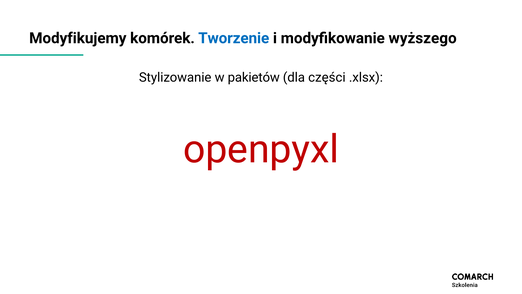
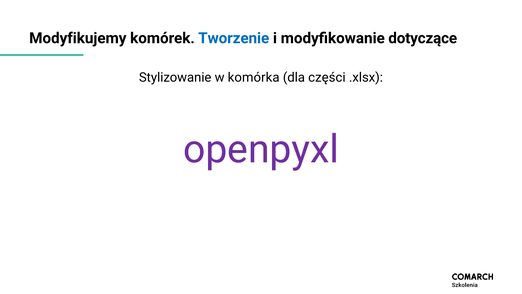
wyższego: wyższego -> dotyczące
pakietów: pakietów -> komórka
openpyxl colour: red -> purple
